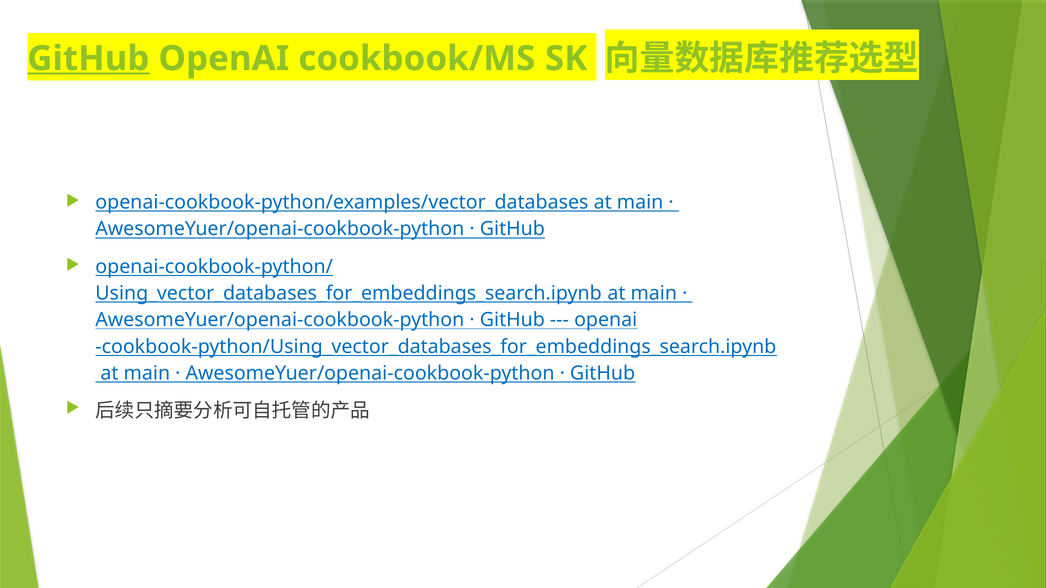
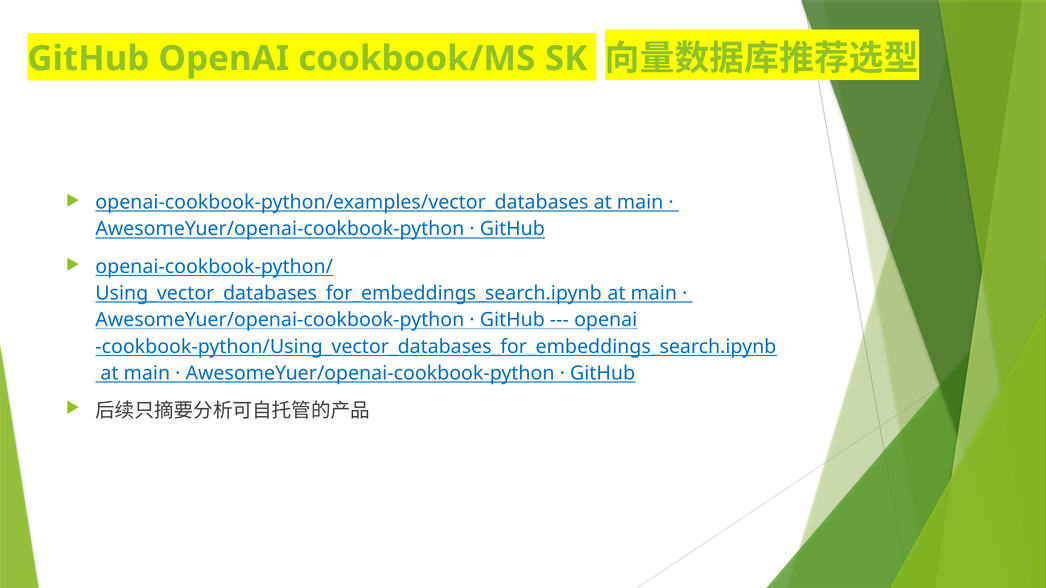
GitHub at (88, 59) underline: present -> none
